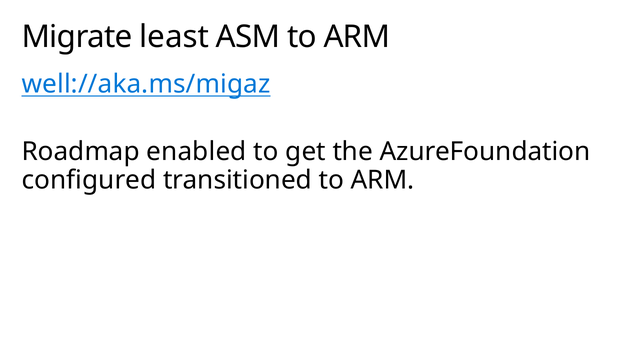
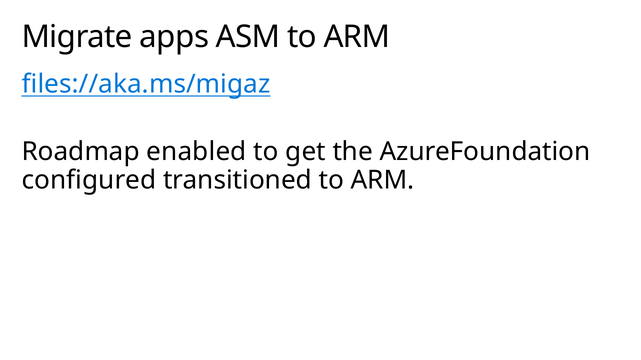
least: least -> apps
well://aka.ms/migaz: well://aka.ms/migaz -> files://aka.ms/migaz
